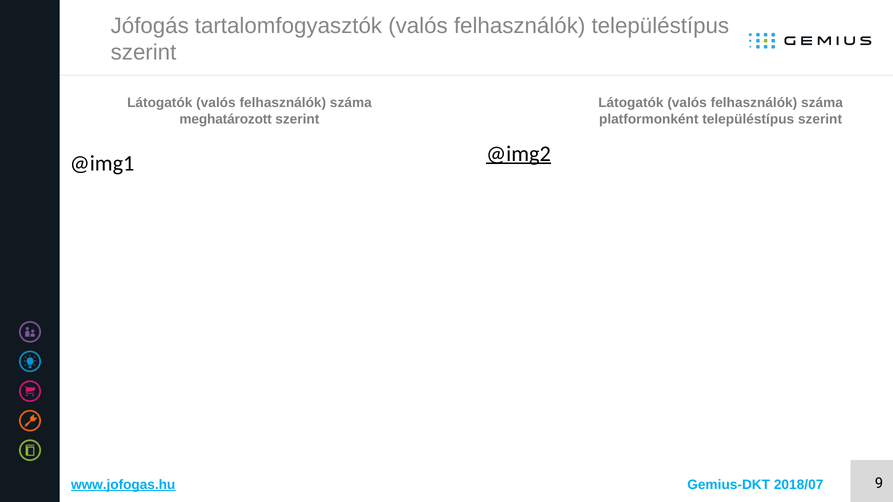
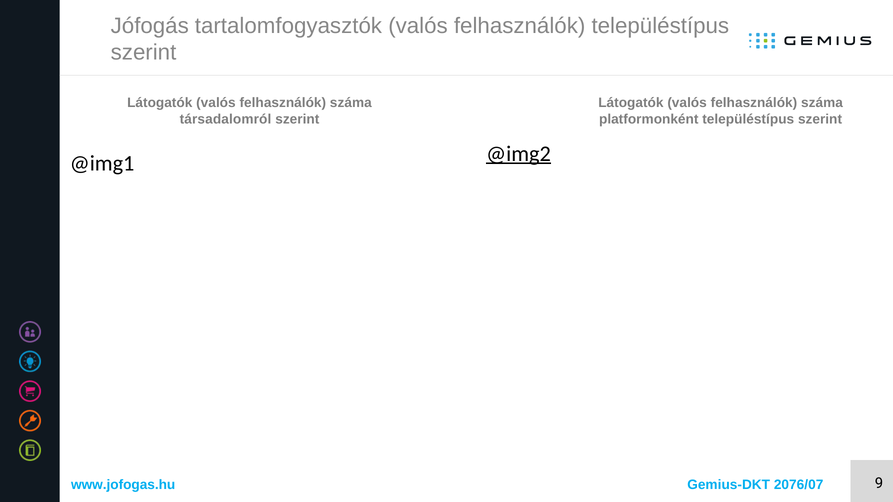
meghatározott: meghatározott -> társadalomról
www.jofogas.hu underline: present -> none
2018/07: 2018/07 -> 2076/07
